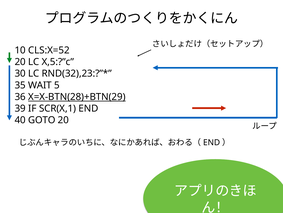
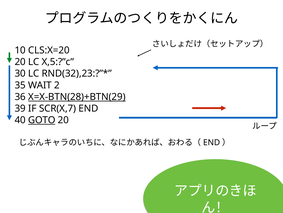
CLS:X=52: CLS:X=52 -> CLS:X=20
5: 5 -> 2
SCR(X,1: SCR(X,1 -> SCR(X,7
GOTO underline: none -> present
